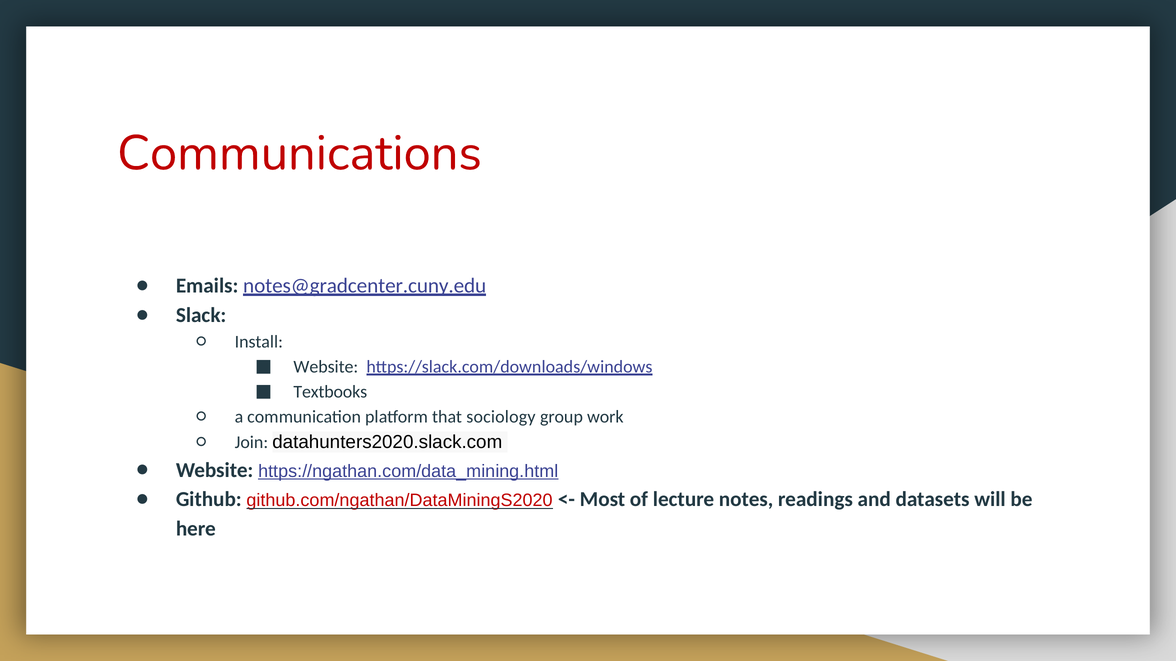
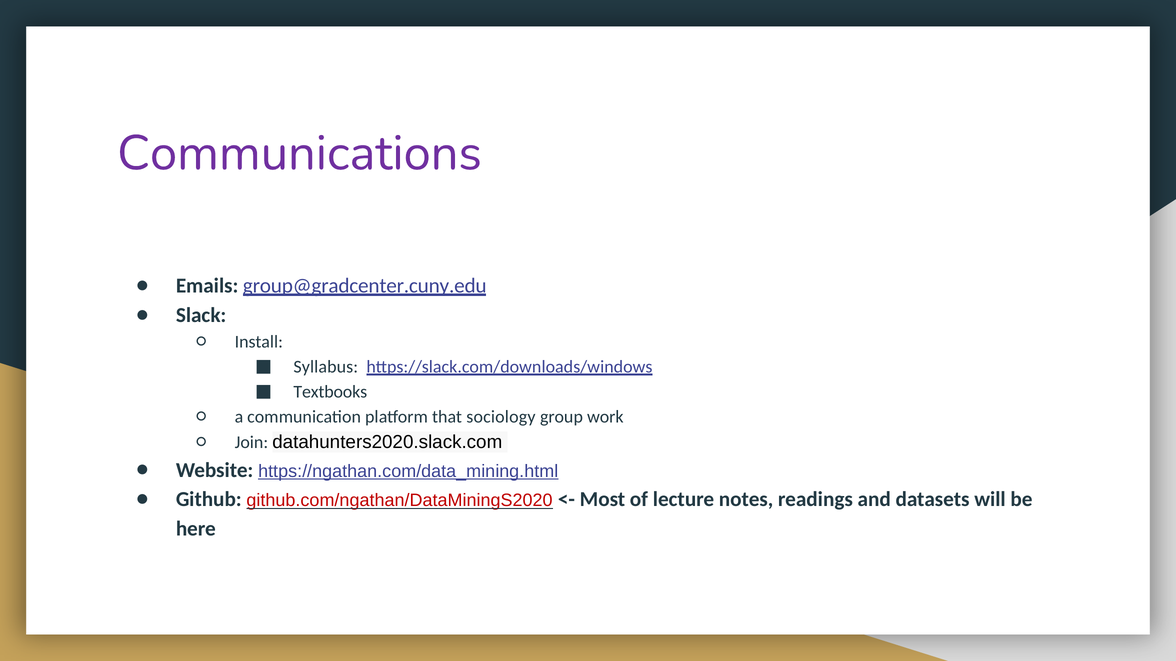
Communications colour: red -> purple
notes@gradcenter.cuny.edu: notes@gradcenter.cuny.edu -> group@gradcenter.cuny.edu
Website at (326, 367): Website -> Syllabus
